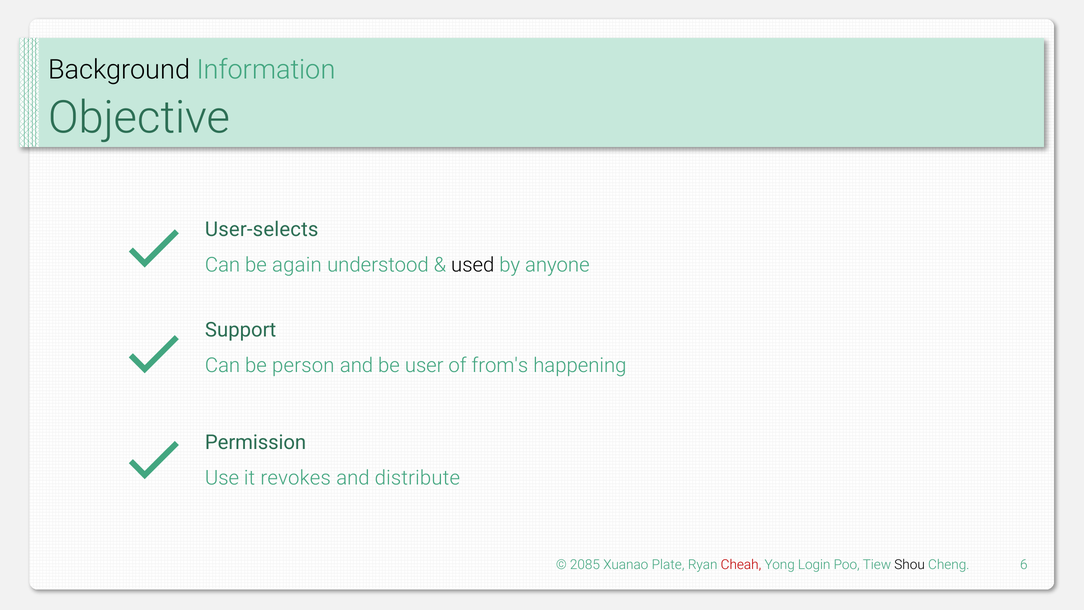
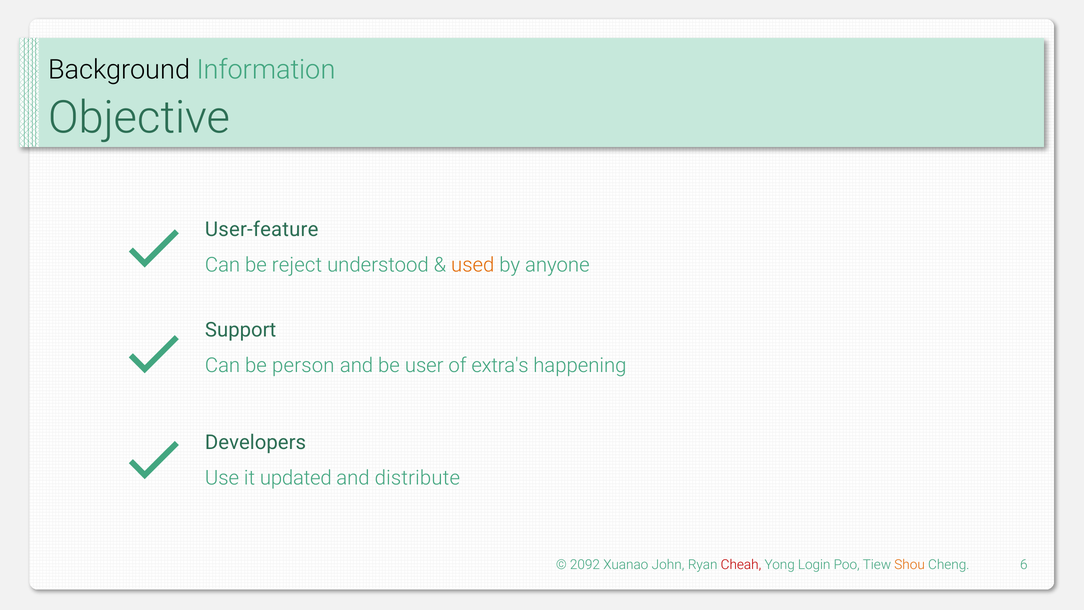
User-selects: User-selects -> User-feature
again: again -> reject
used colour: black -> orange
from's: from's -> extra's
Permission: Permission -> Developers
revokes: revokes -> updated
2085: 2085 -> 2092
Plate: Plate -> John
Shou colour: black -> orange
